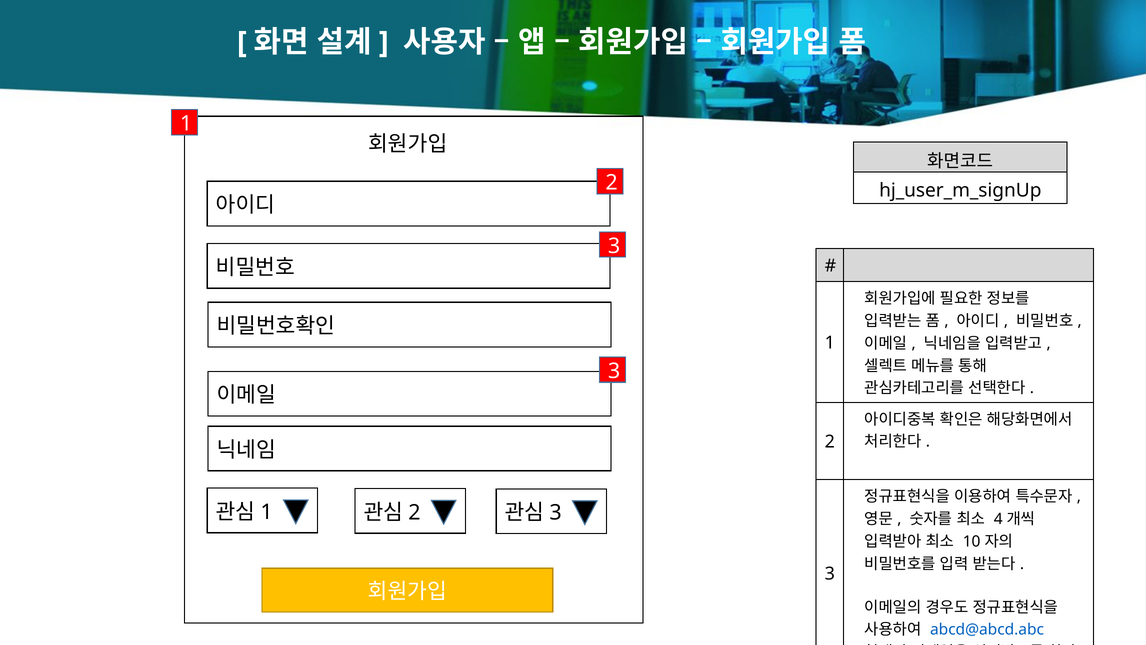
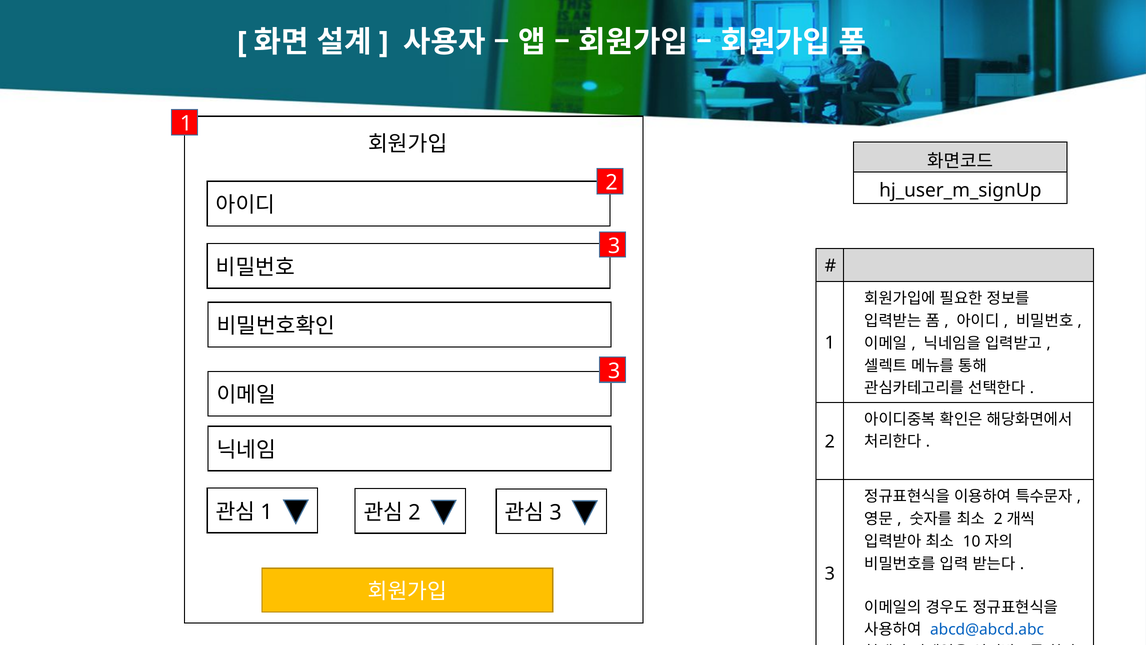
4 at (998, 519): 4 -> 2
